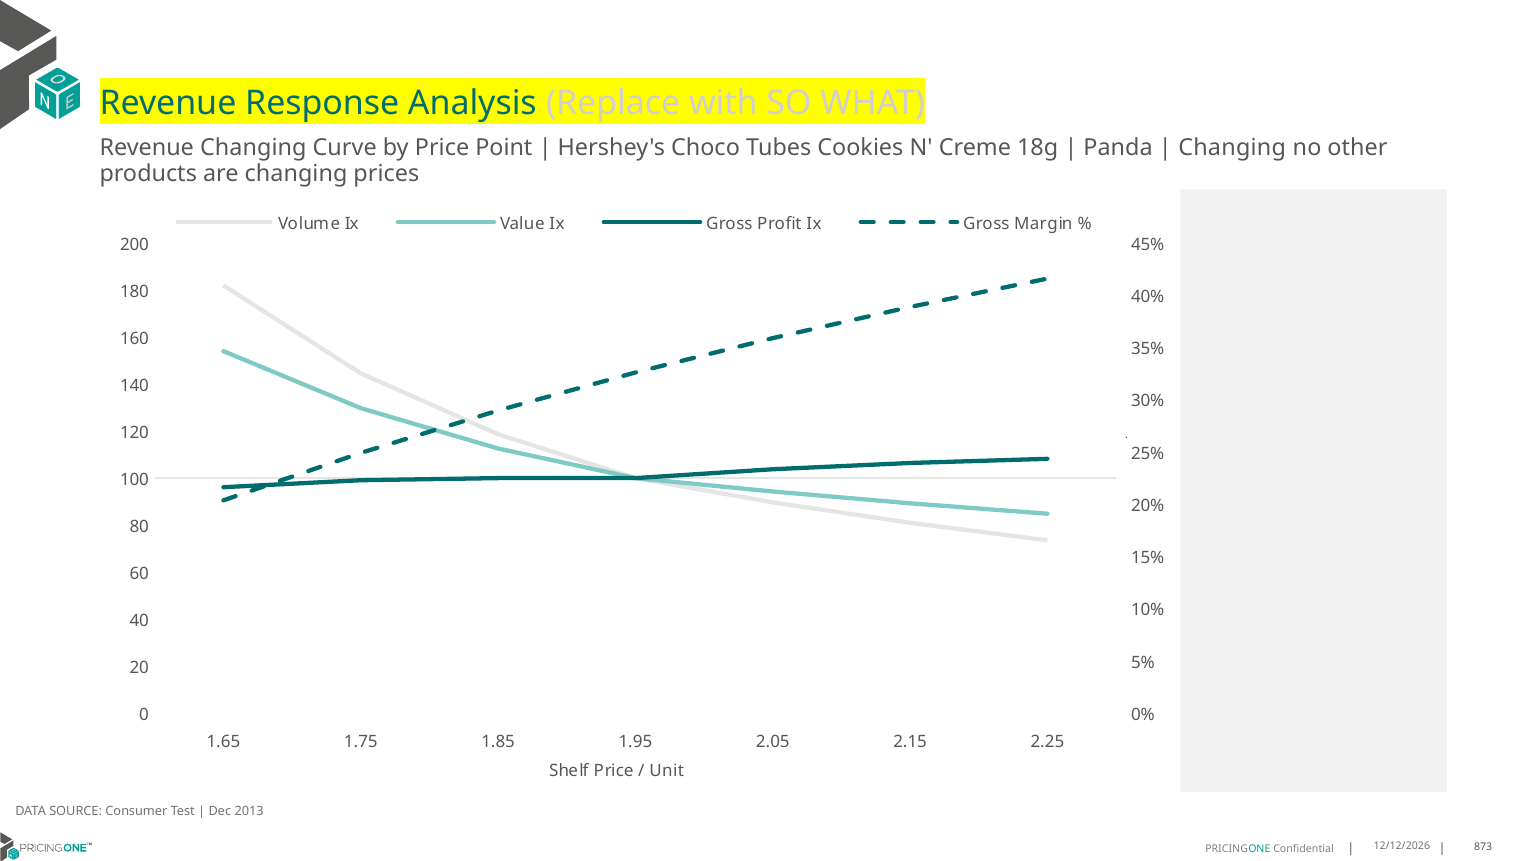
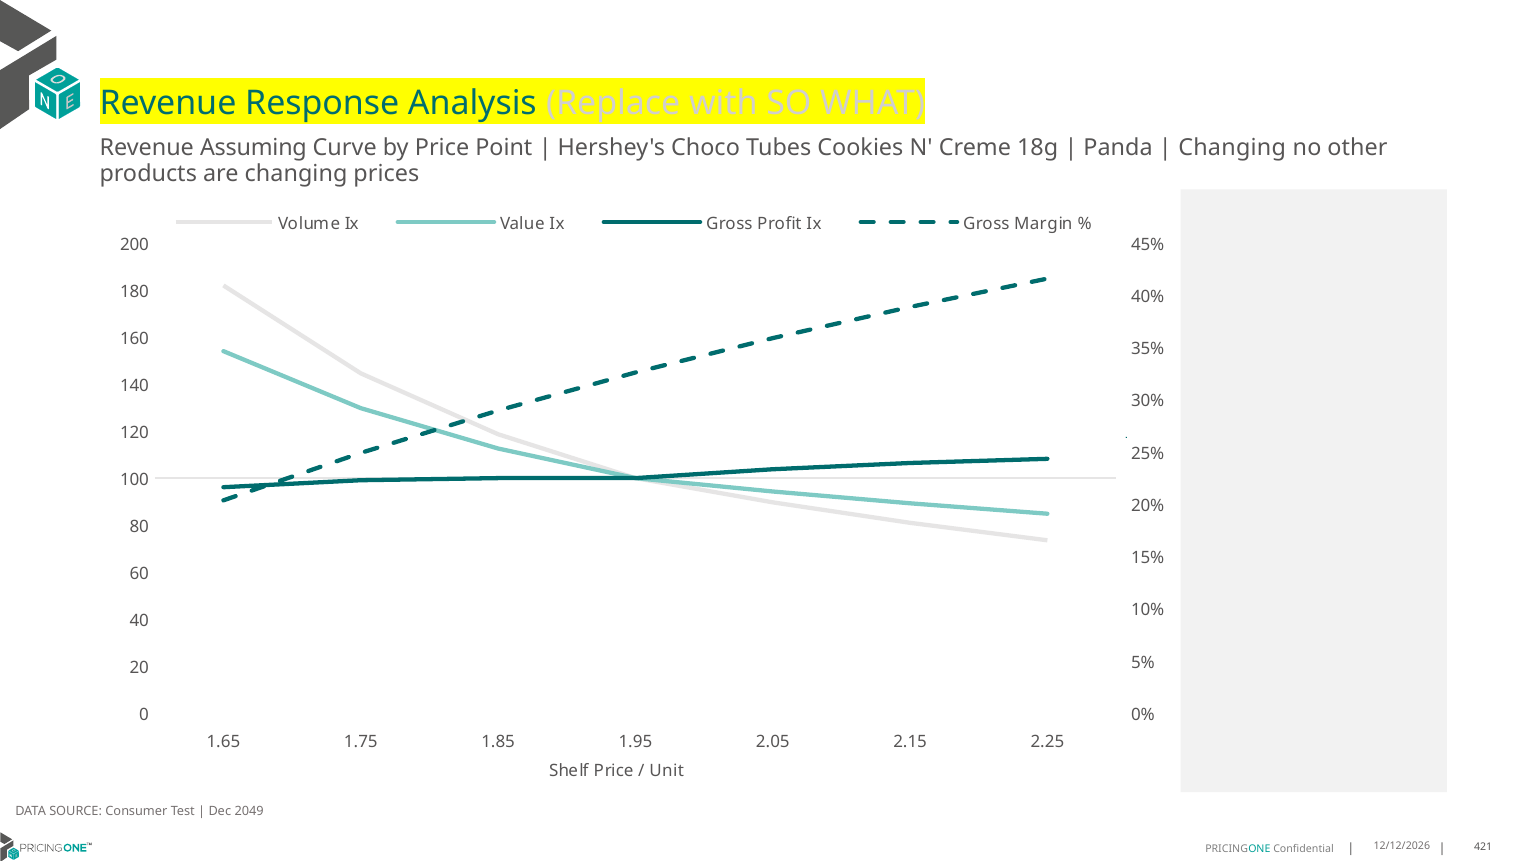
Revenue Changing: Changing -> Assuming
2013: 2013 -> 2049
873: 873 -> 421
